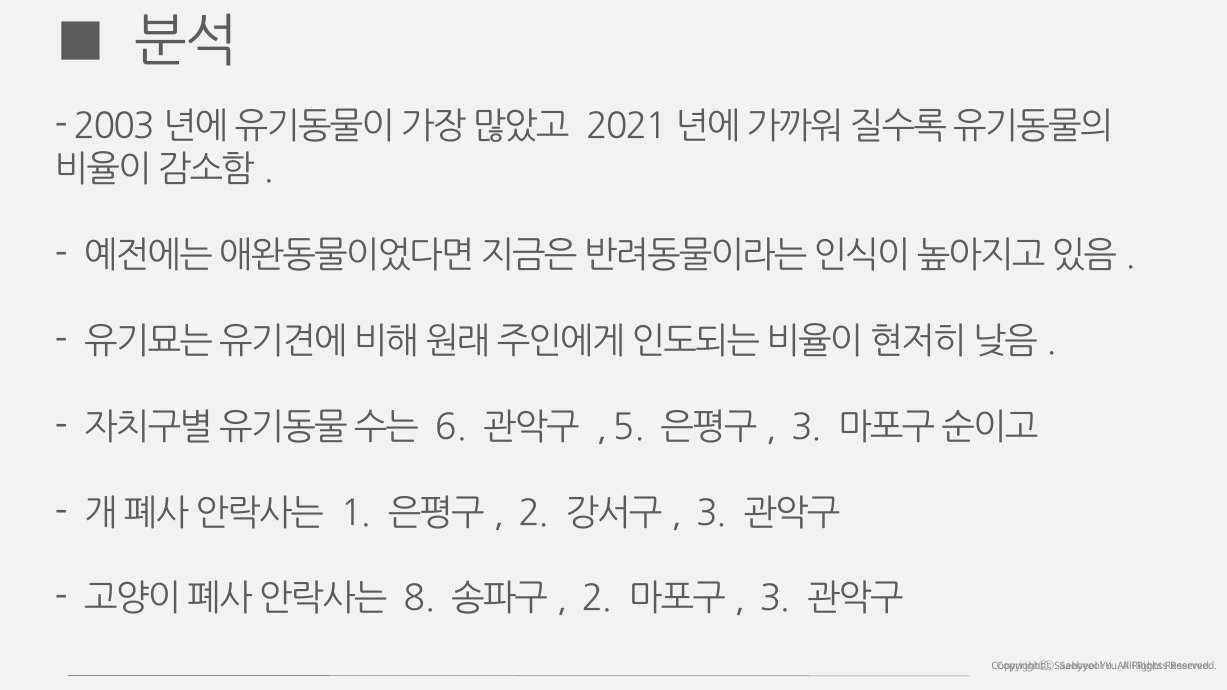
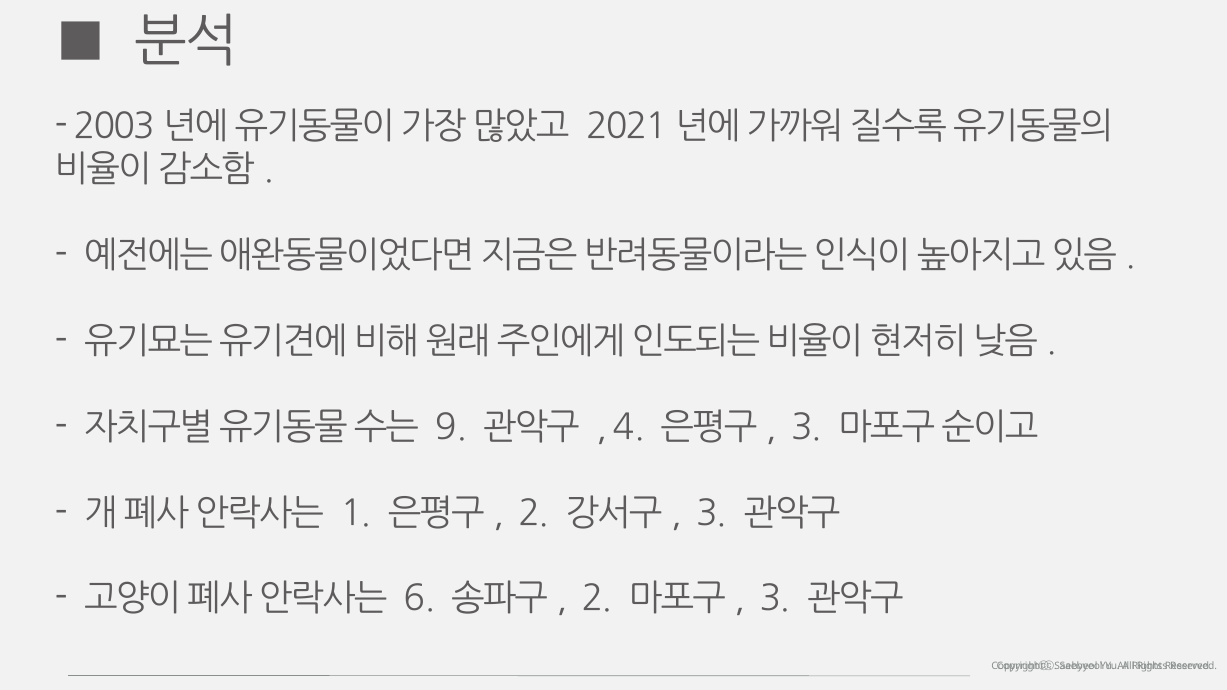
6: 6 -> 9
5: 5 -> 4
8: 8 -> 6
